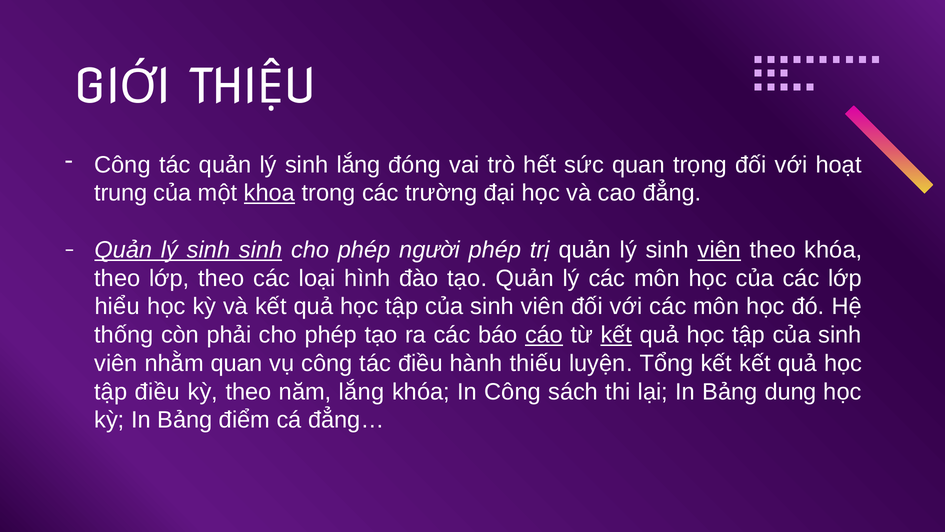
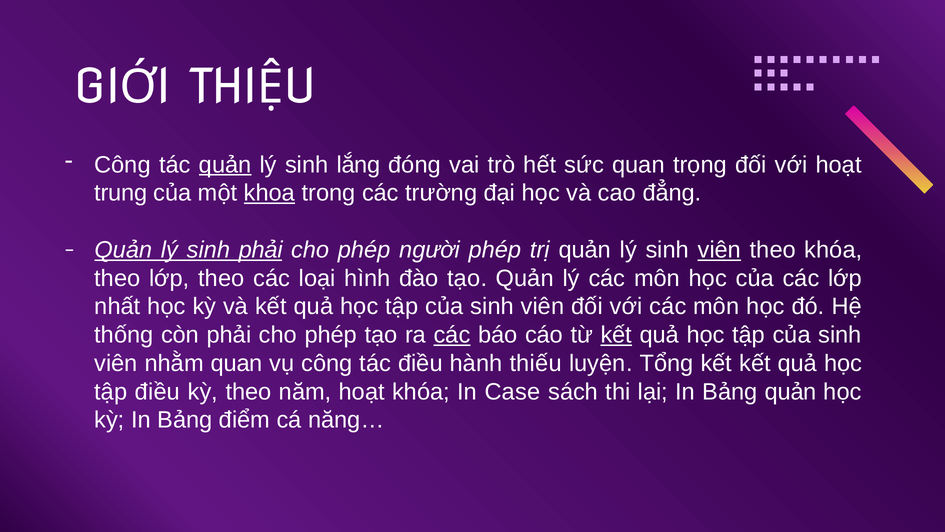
quản at (225, 165) underline: none -> present
sinh sinh: sinh -> phải
hiểu: hiểu -> nhất
các at (452, 335) underline: none -> present
cáo underline: present -> none
năm lắng: lắng -> hoạt
In Công: Công -> Case
Bảng dung: dung -> quản
đẳng…: đẳng… -> năng…
